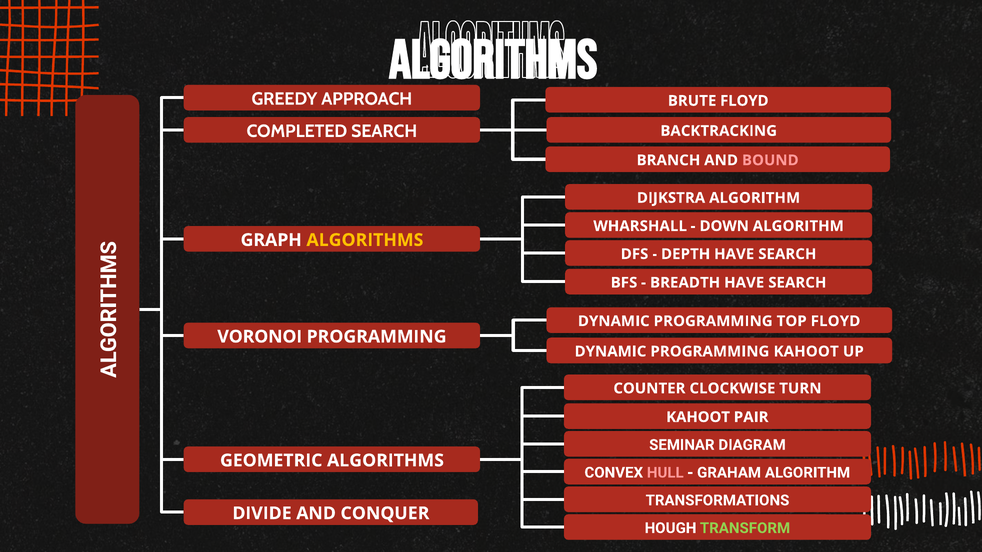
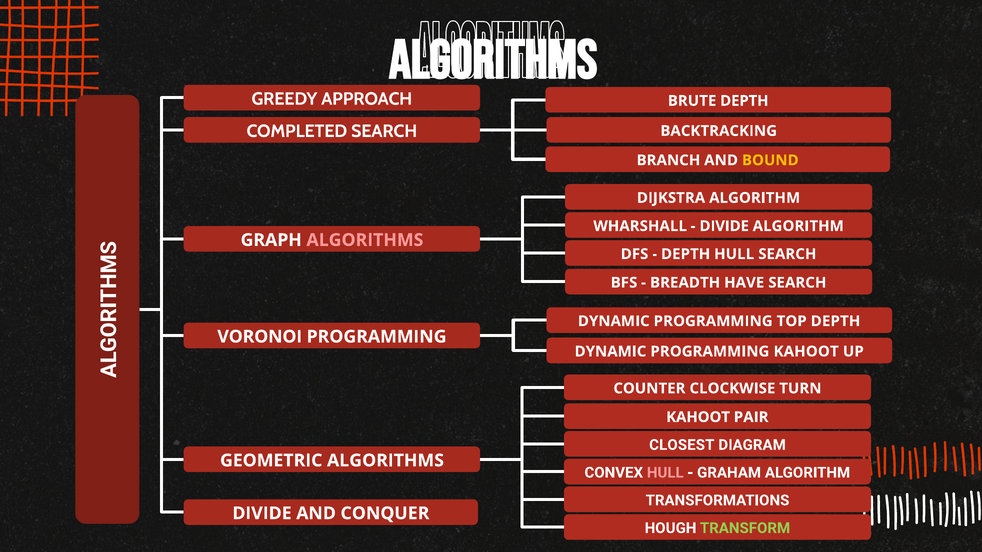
BRUTE FLOYD: FLOYD -> DEPTH
BOUND colour: pink -> yellow
DOWN at (724, 226): DOWN -> DIVIDE
ALGORITHMS at (365, 240) colour: yellow -> pink
DEPTH HAVE: HAVE -> HULL
TOP FLOYD: FLOYD -> DEPTH
SEMINAR: SEMINAR -> CLOSEST
